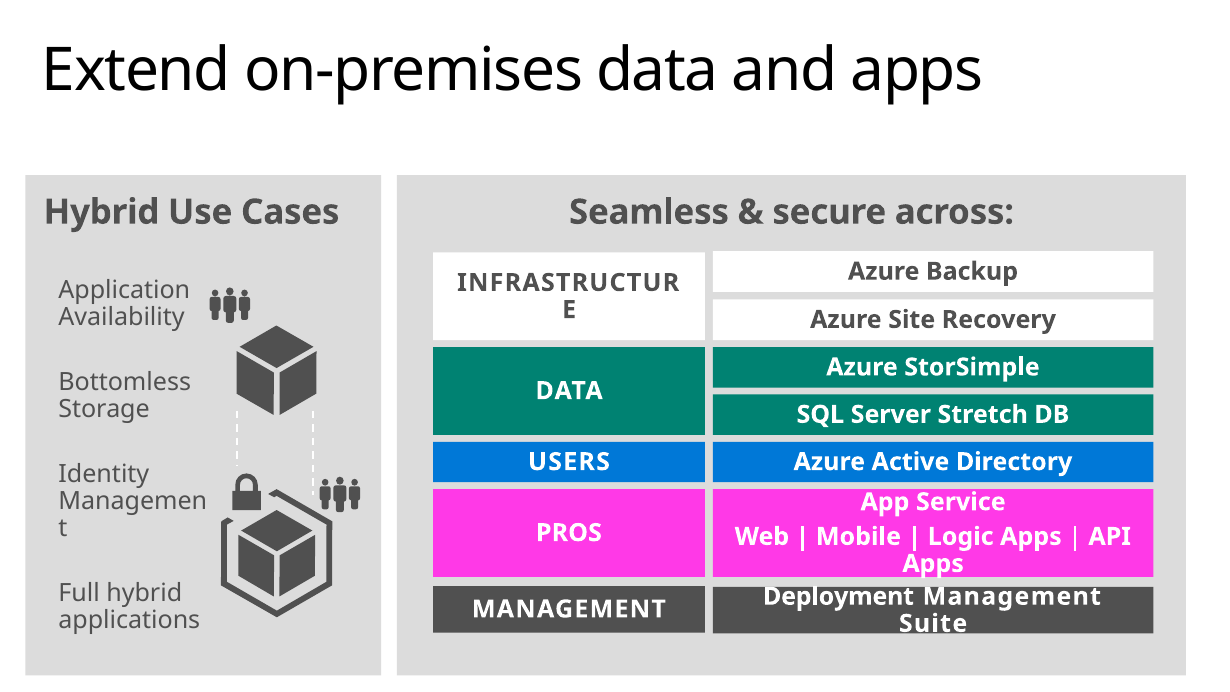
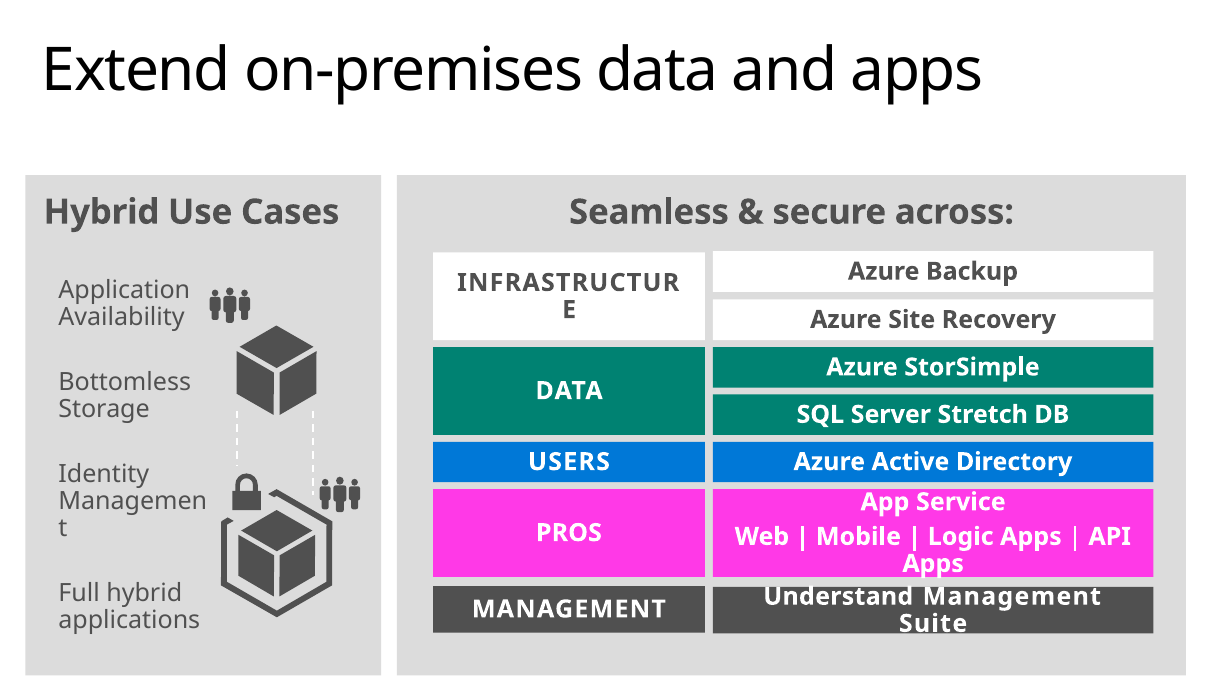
Deployment: Deployment -> Understand
